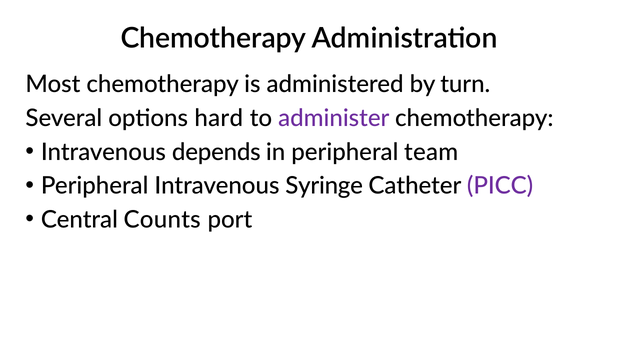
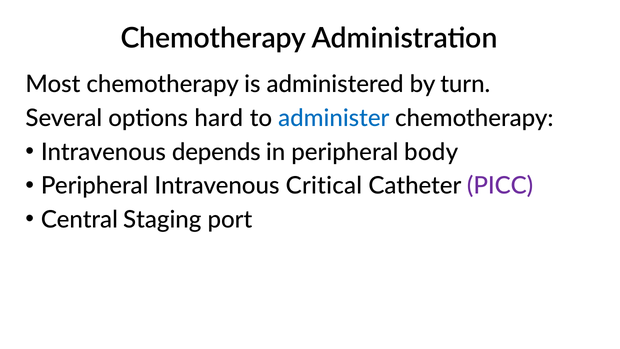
administer colour: purple -> blue
team: team -> body
Syringe: Syringe -> Critical
Counts: Counts -> Staging
